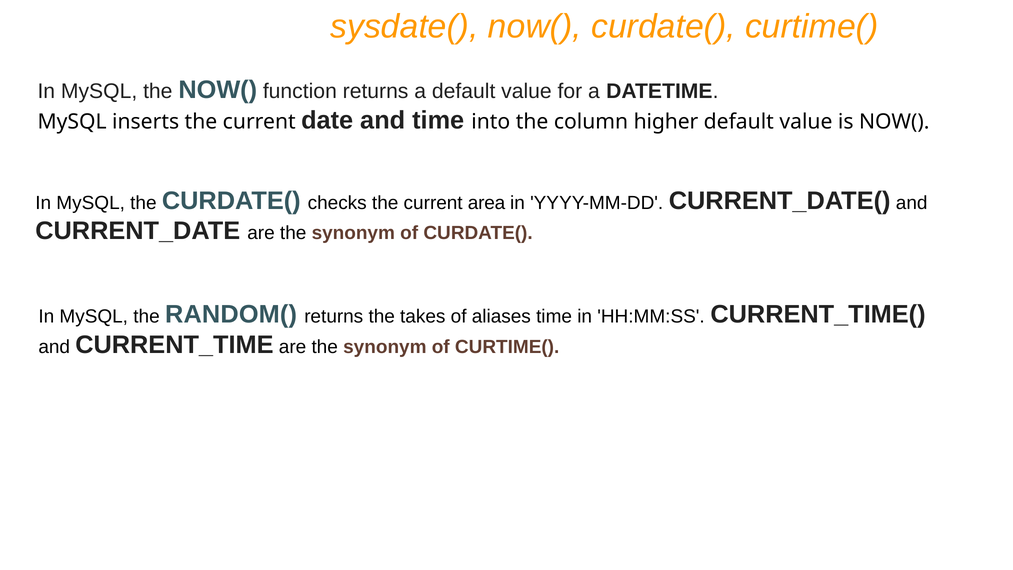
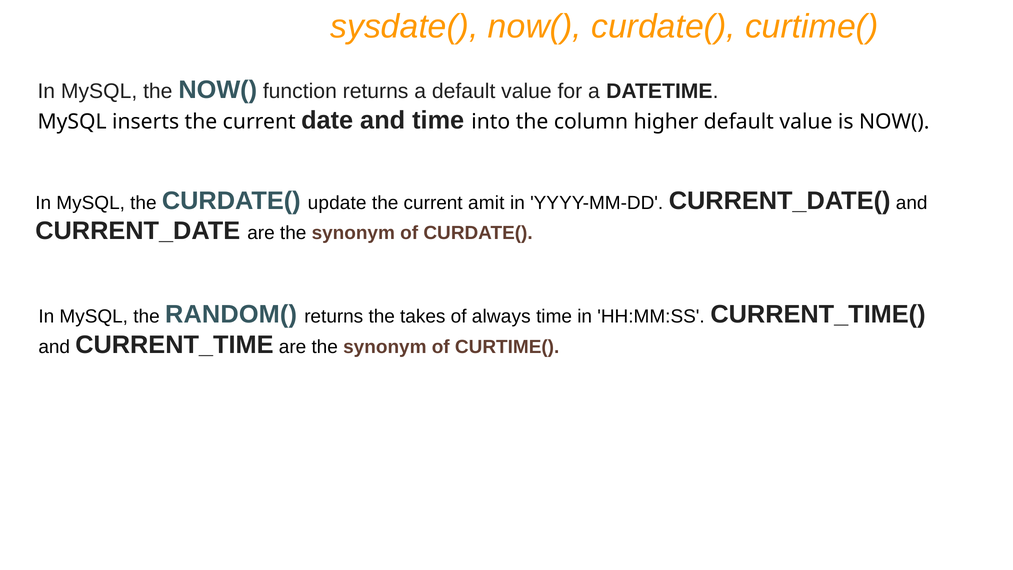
checks: checks -> update
area: area -> amit
aliases: aliases -> always
